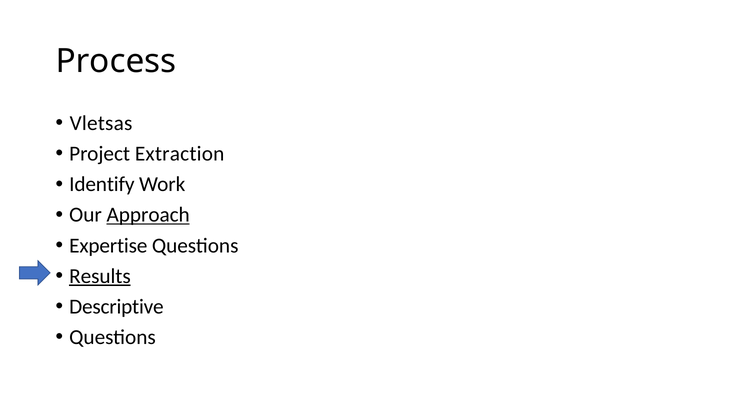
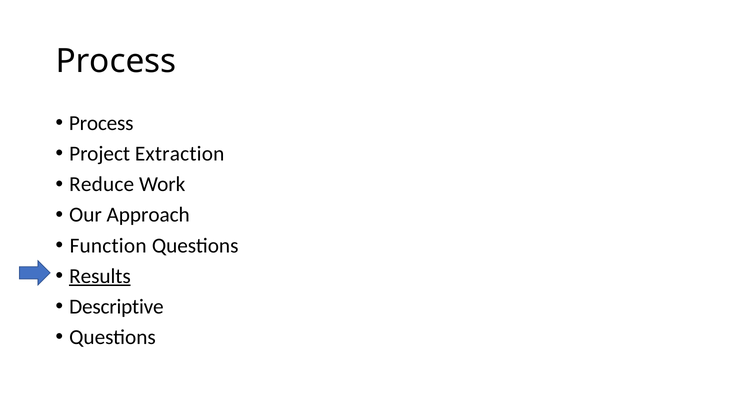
Vletsas at (101, 123): Vletsas -> Process
Identify: Identify -> Reduce
Approach underline: present -> none
Expertise: Expertise -> Function
